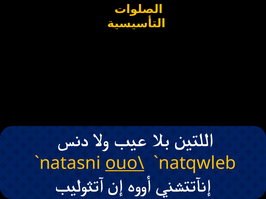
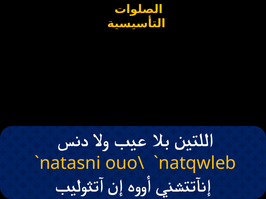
ouo\ underline: present -> none
